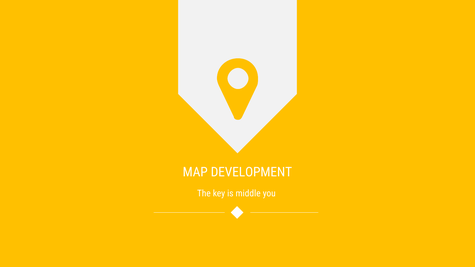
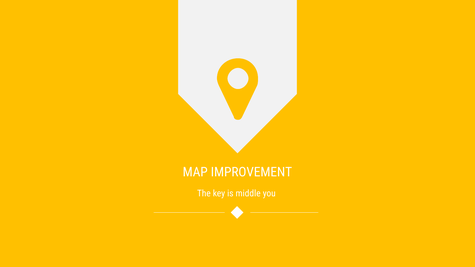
DEVELOPMENT: DEVELOPMENT -> IMPROVEMENT
